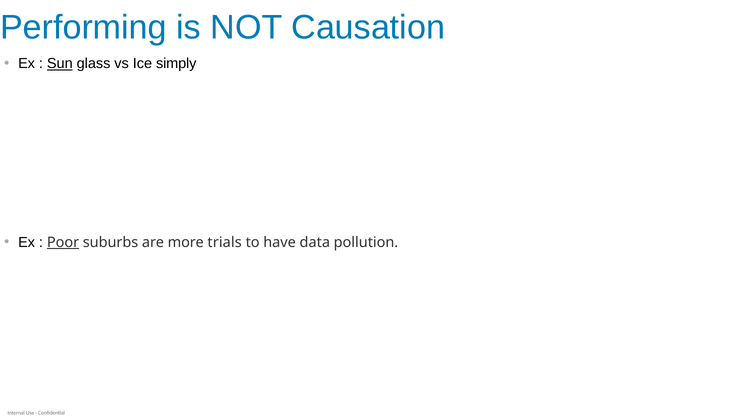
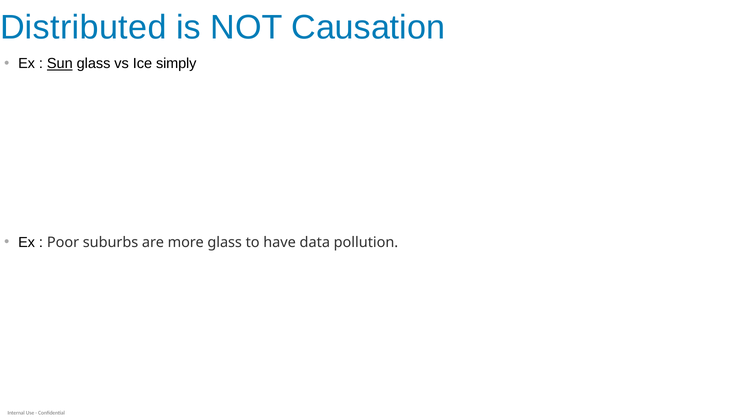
Performing: Performing -> Distributed
Poor underline: present -> none
more trials: trials -> glass
